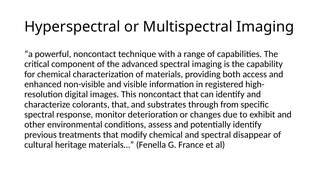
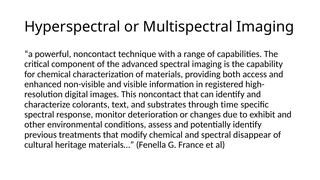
colorants that: that -> text
from: from -> time
